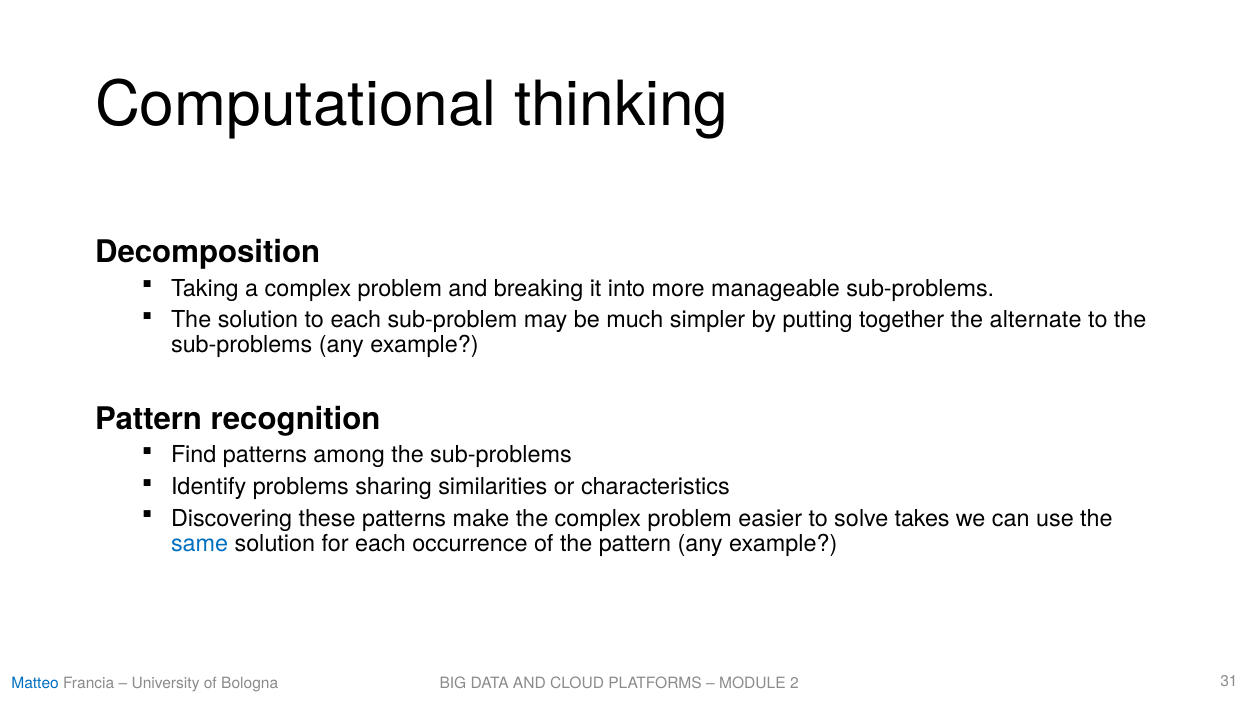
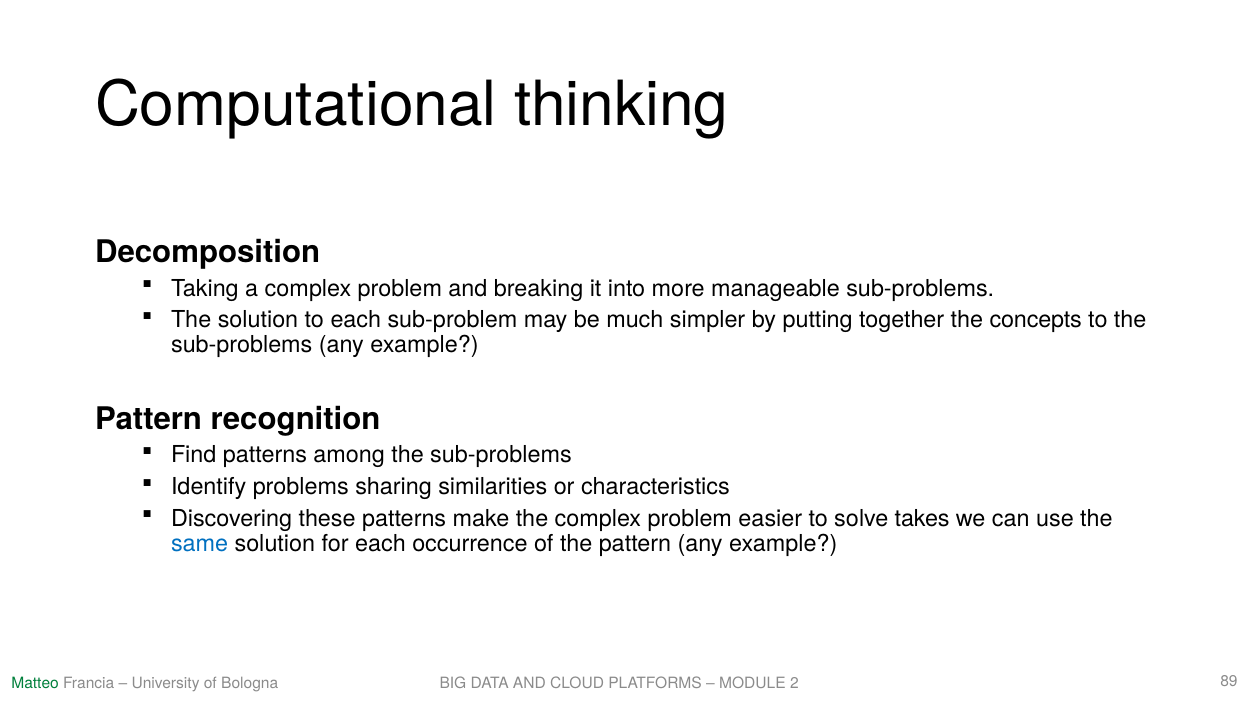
alternate: alternate -> concepts
Matteo colour: blue -> green
31: 31 -> 89
